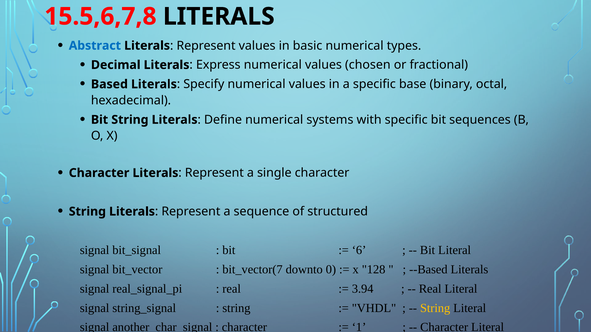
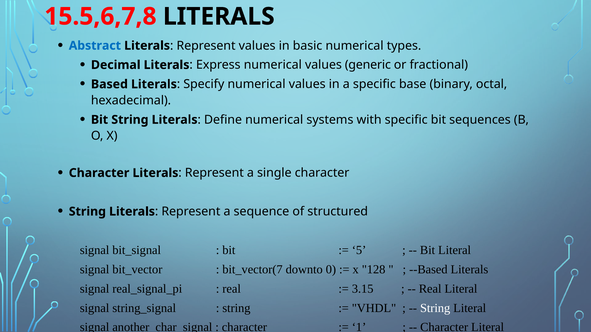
chosen: chosen -> generic
6: 6 -> 5
3.94: 3.94 -> 3.15
String at (435, 308) colour: yellow -> white
